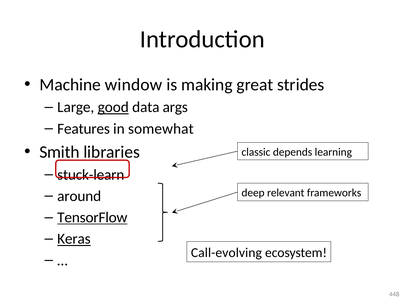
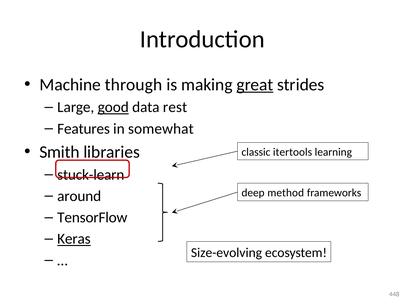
window: window -> through
great underline: none -> present
args: args -> rest
depends: depends -> itertools
relevant: relevant -> method
TensorFlow underline: present -> none
Call-evolving: Call-evolving -> Size-evolving
